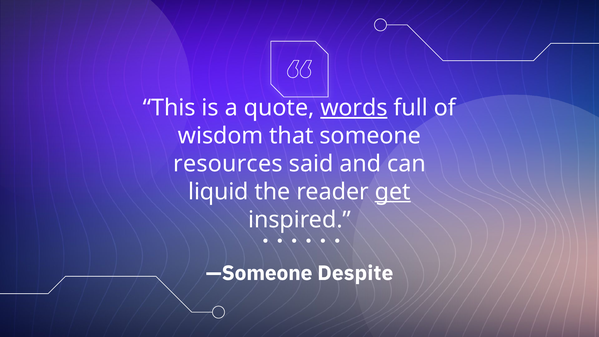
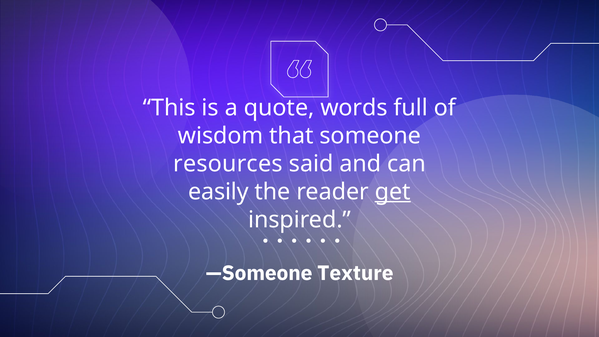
words underline: present -> none
liquid: liquid -> easily
Despite: Despite -> Texture
